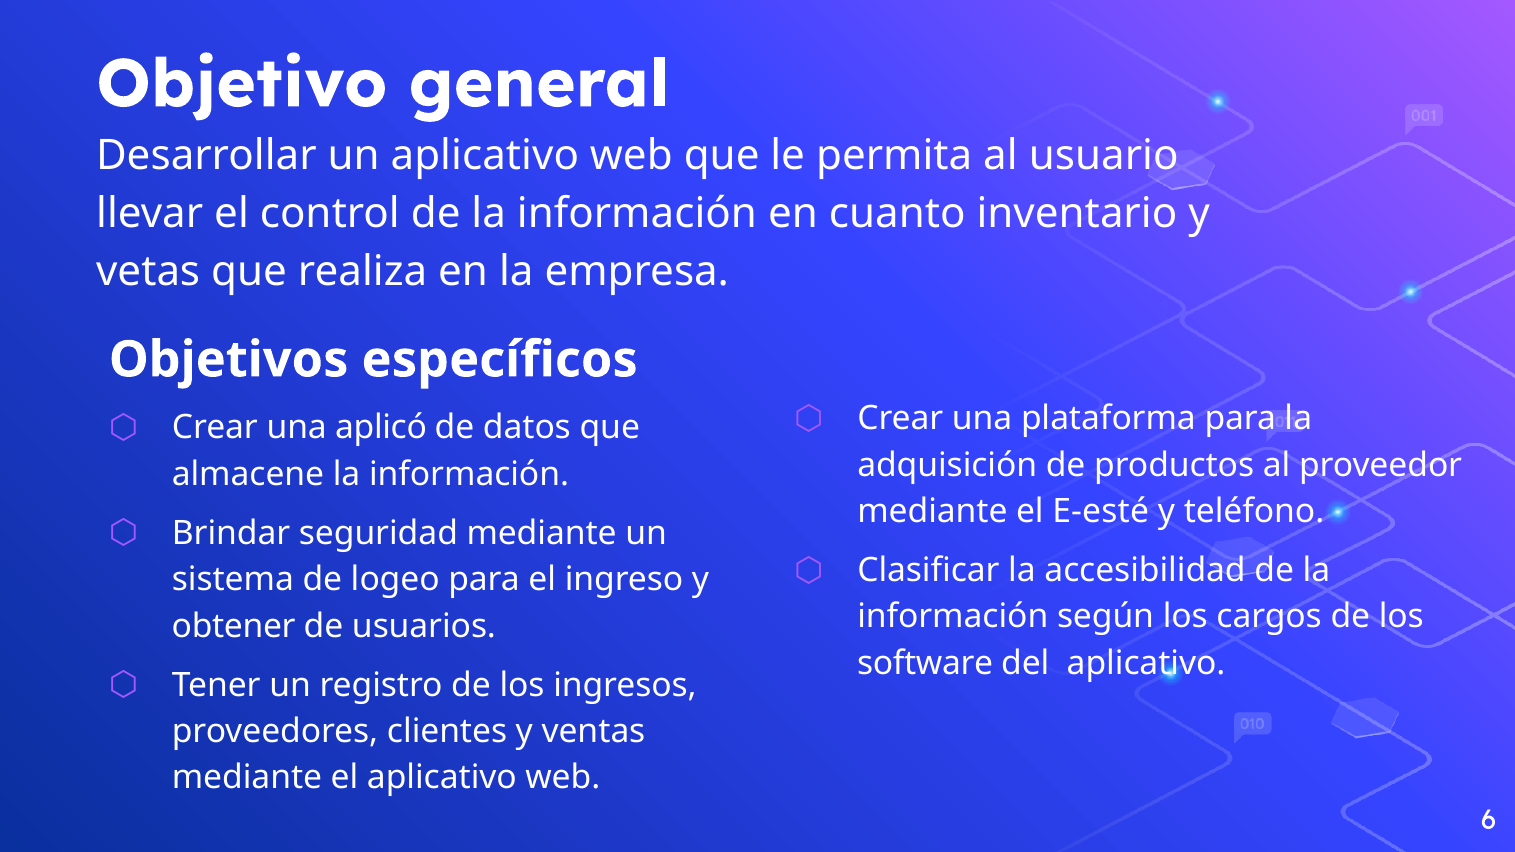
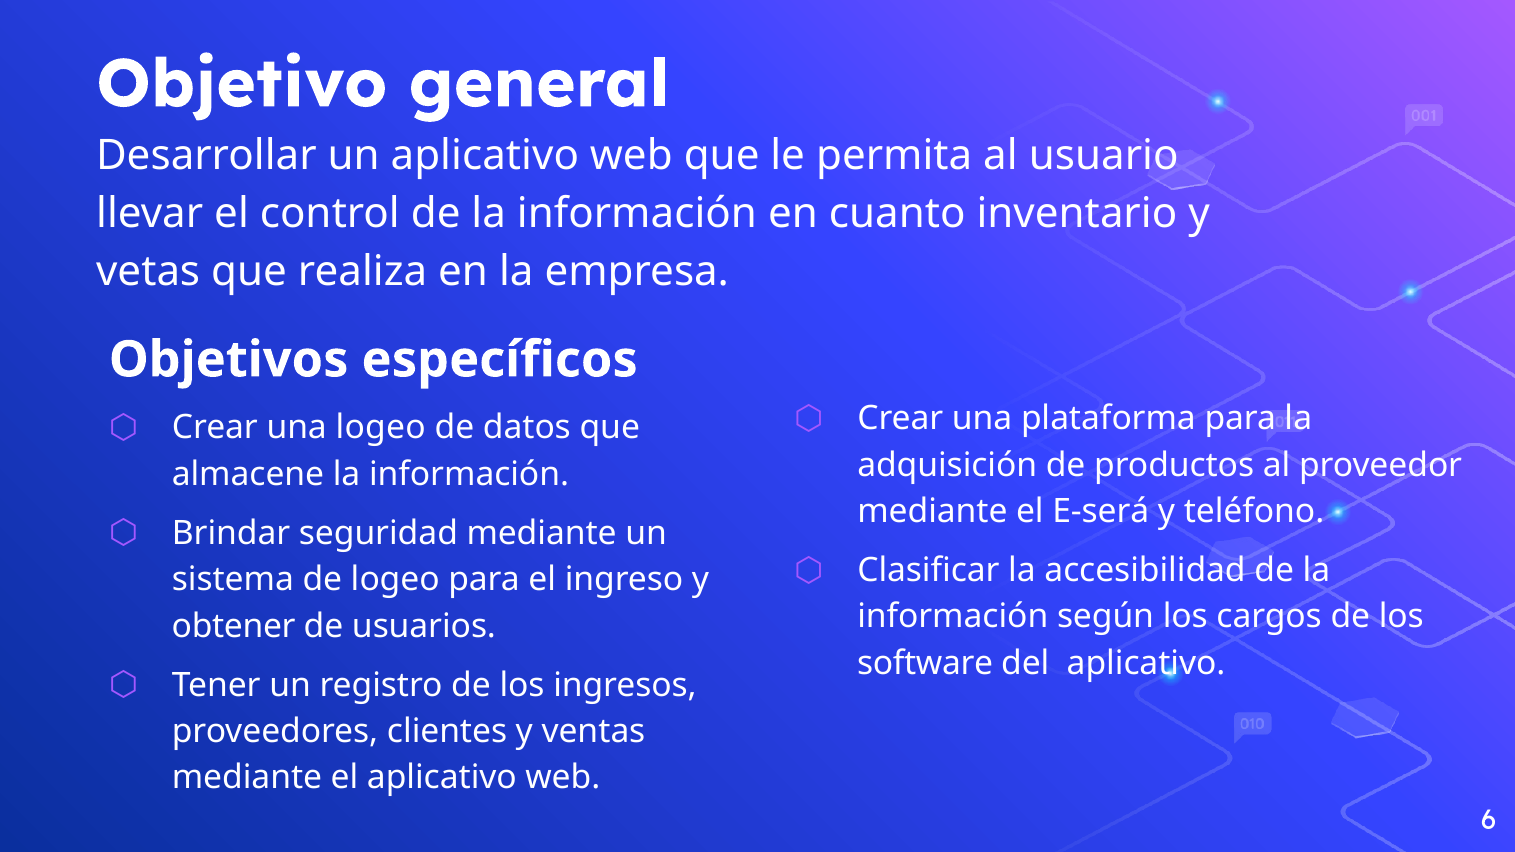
una aplicó: aplicó -> logeo
E-esté: E-esté -> E-será
